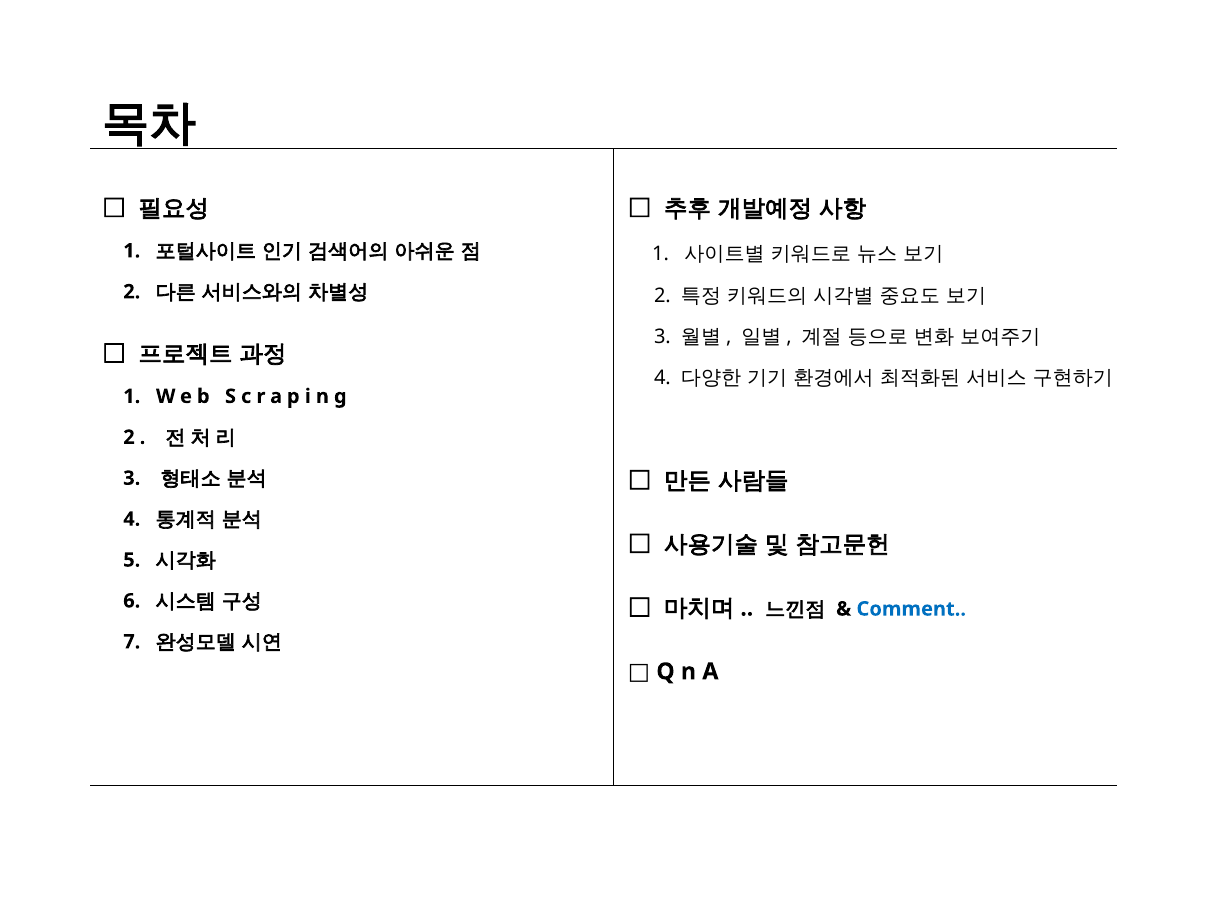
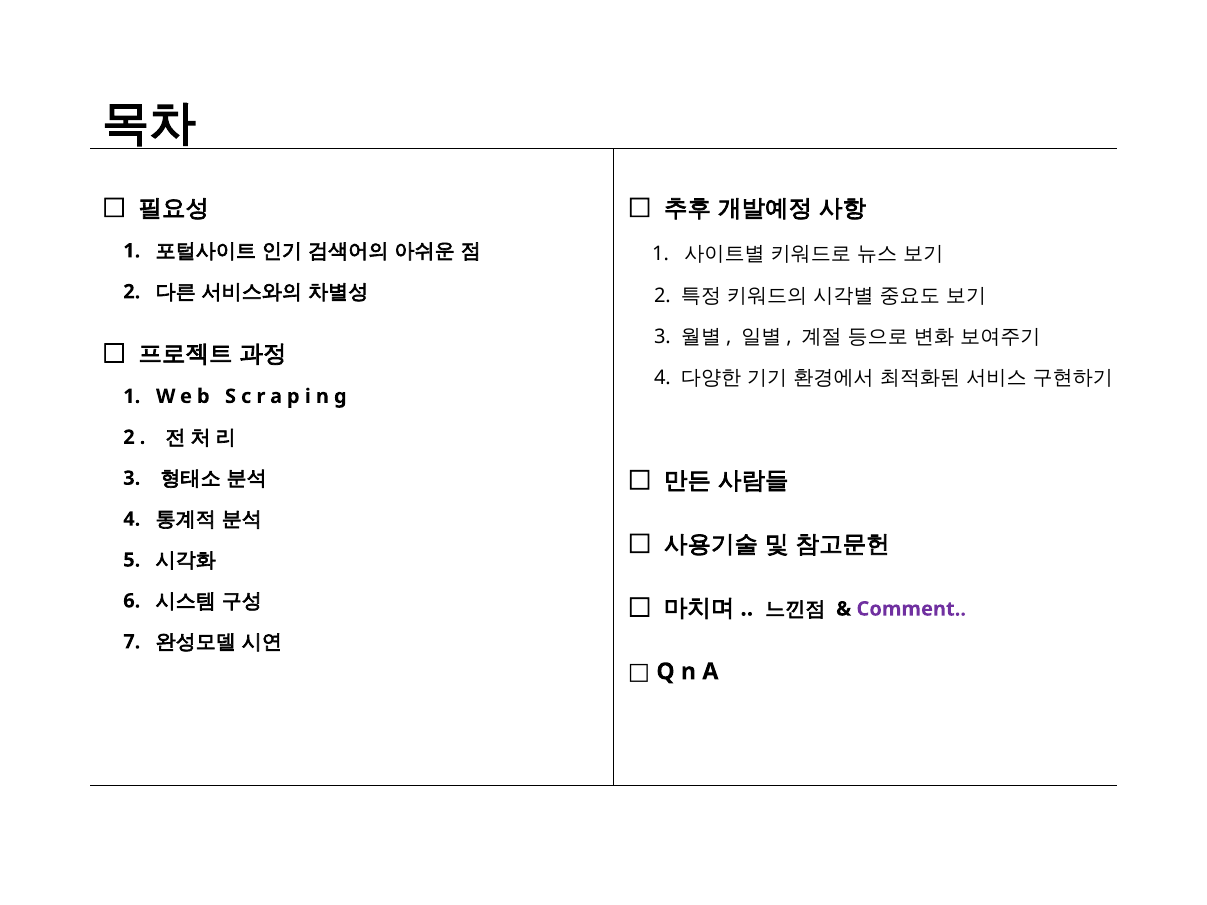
Comment colour: blue -> purple
